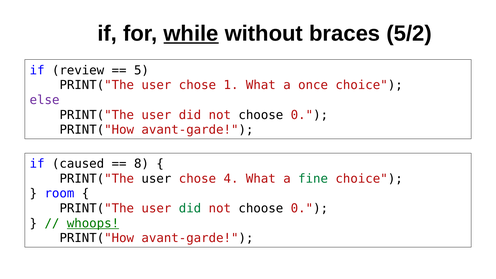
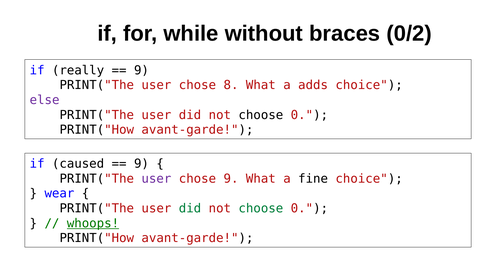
while underline: present -> none
5/2: 5/2 -> 0/2
review: review -> really
5 at (141, 70): 5 -> 9
1: 1 -> 8
once: once -> adds
8 at (141, 164): 8 -> 9
user at (156, 179) colour: black -> purple
chose 4: 4 -> 9
fine colour: green -> black
room: room -> wear
choose at (261, 208) colour: black -> green
